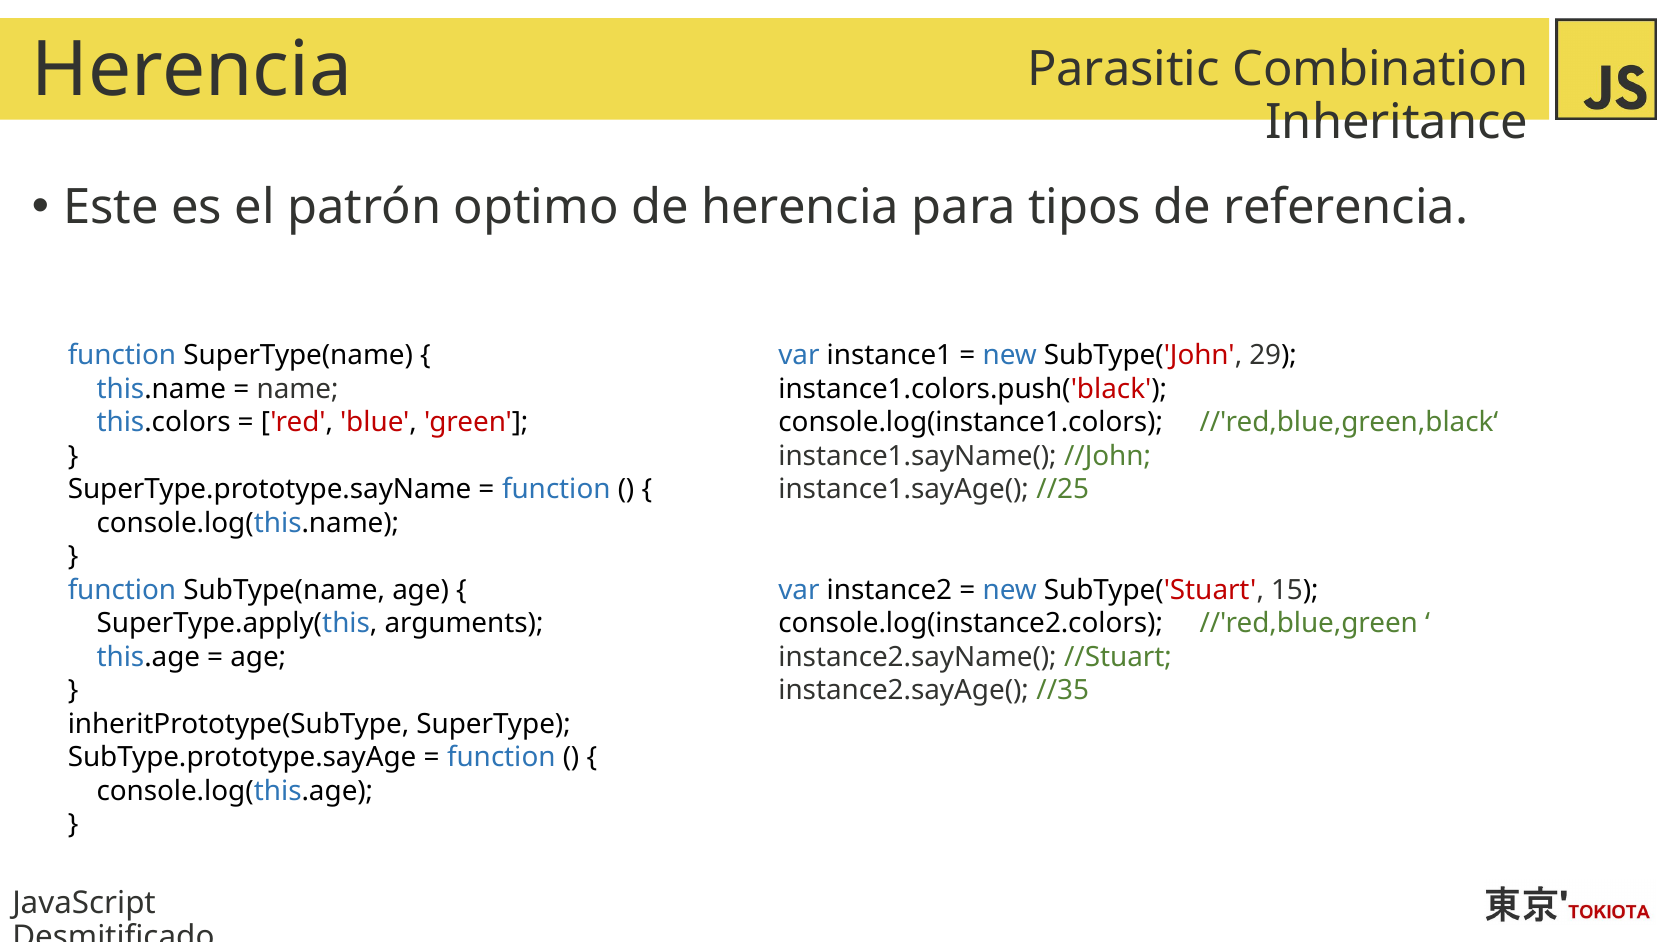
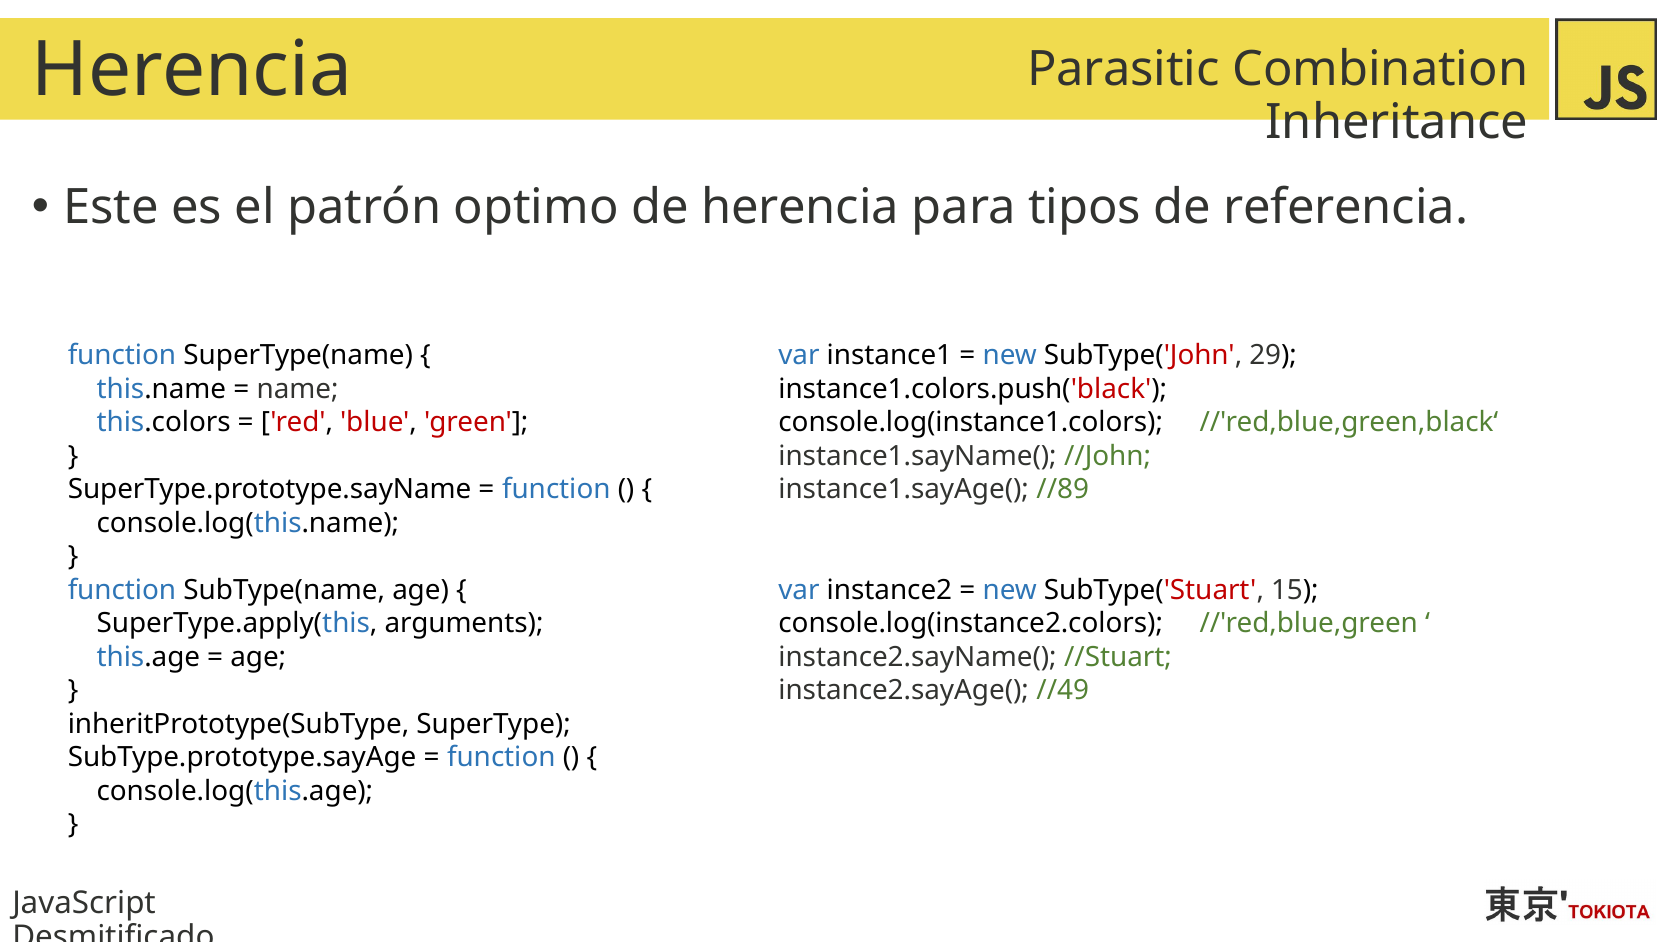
//25: //25 -> //89
//35: //35 -> //49
